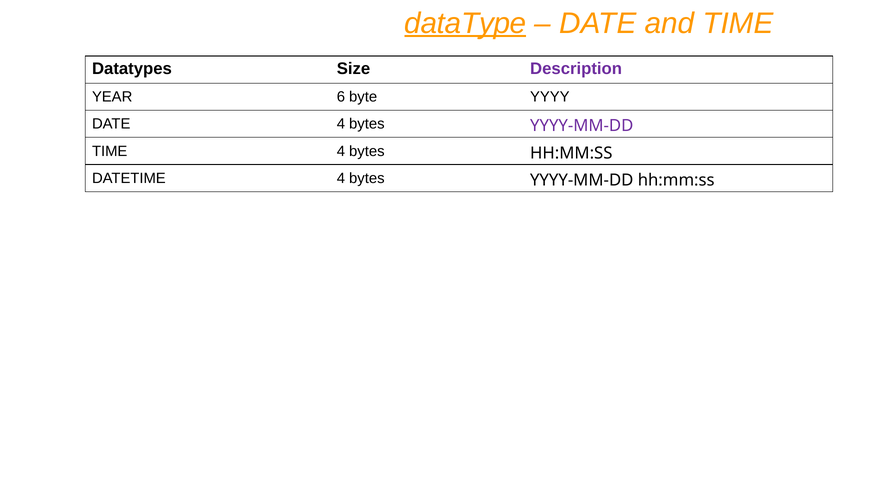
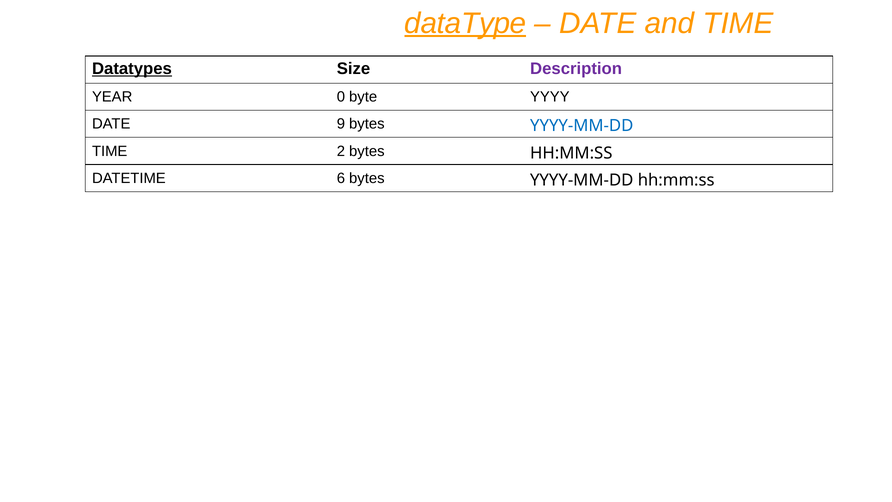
Datatypes underline: none -> present
6: 6 -> 0
DATE 4: 4 -> 9
YYYY-MM-DD at (582, 126) colour: purple -> blue
TIME 4: 4 -> 2
DATETIME 4: 4 -> 6
